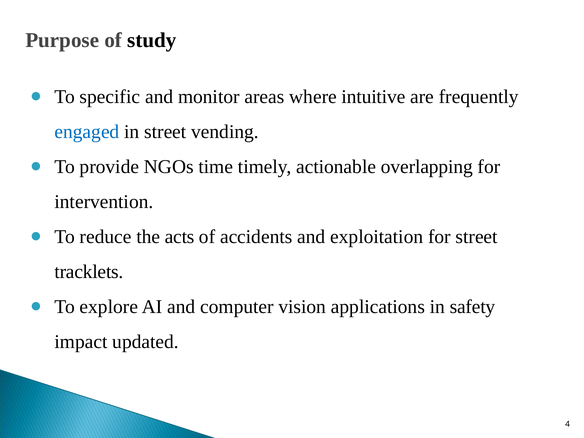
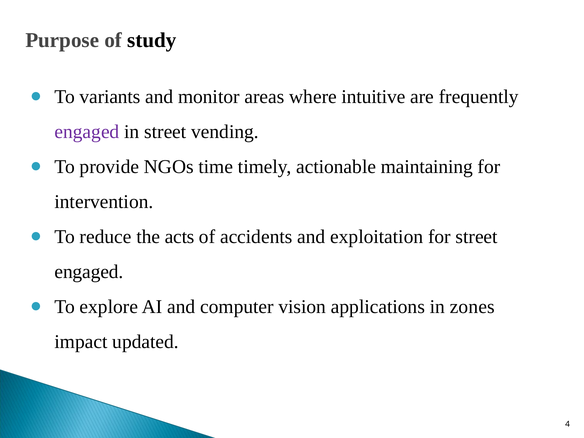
specific: specific -> variants
engaged at (87, 132) colour: blue -> purple
overlapping: overlapping -> maintaining
tracklets at (89, 272): tracklets -> engaged
safety: safety -> zones
